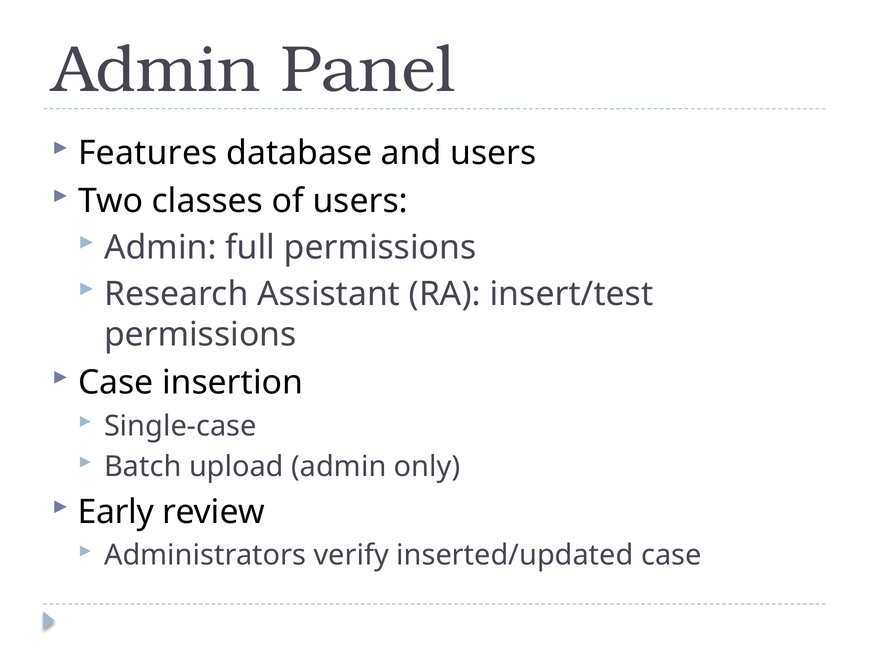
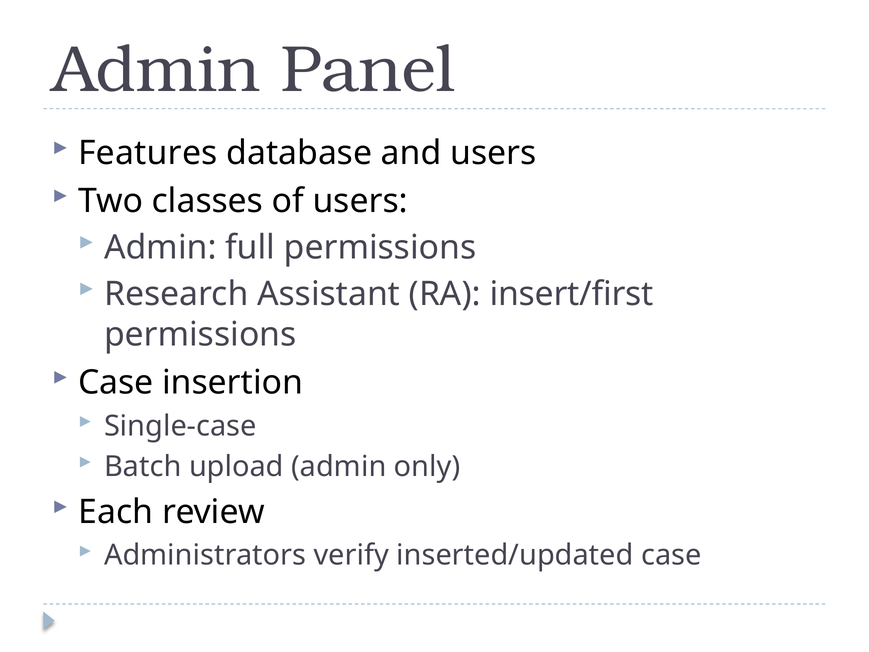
insert/test: insert/test -> insert/first
Early: Early -> Each
